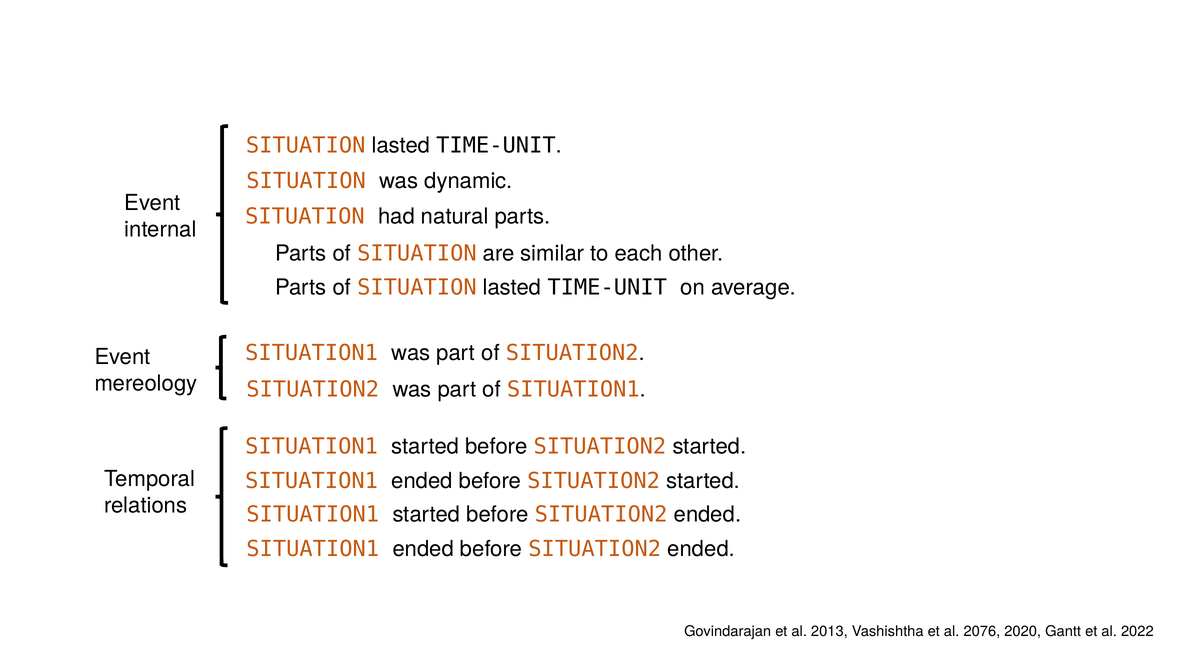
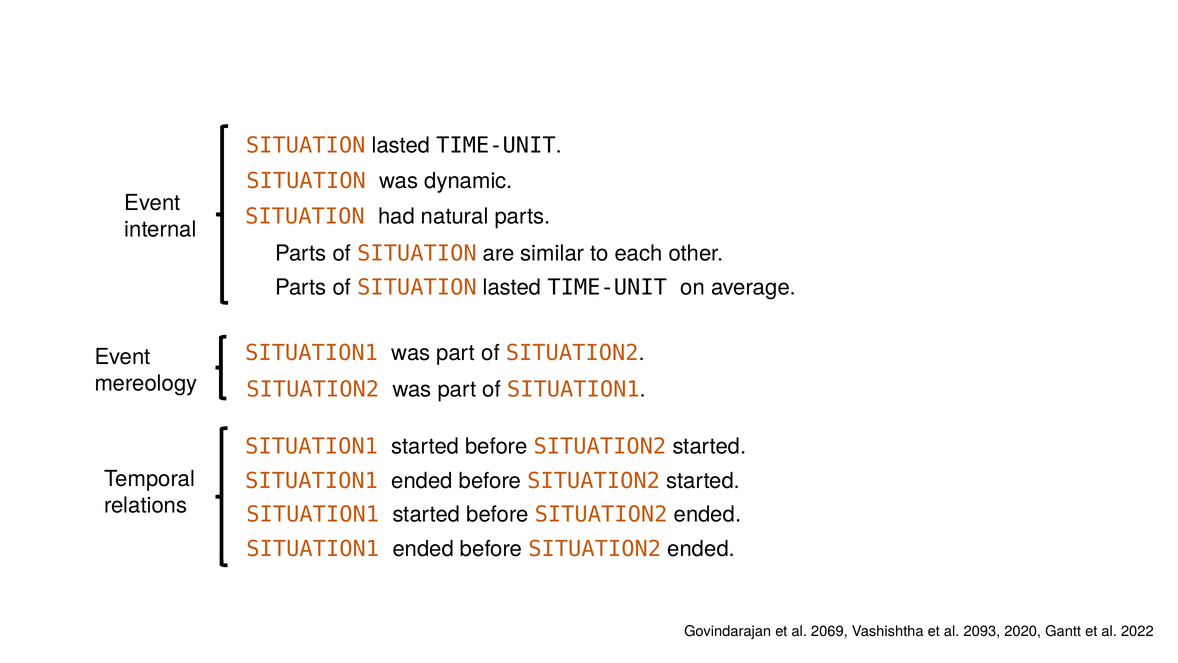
2013: 2013 -> 2069
2076: 2076 -> 2093
